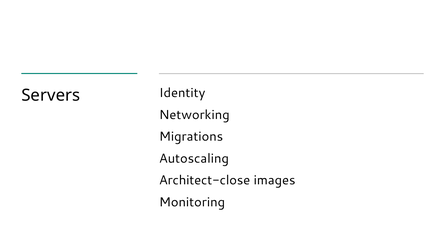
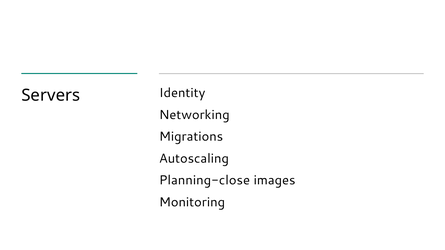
Architect-close: Architect-close -> Planning-close
